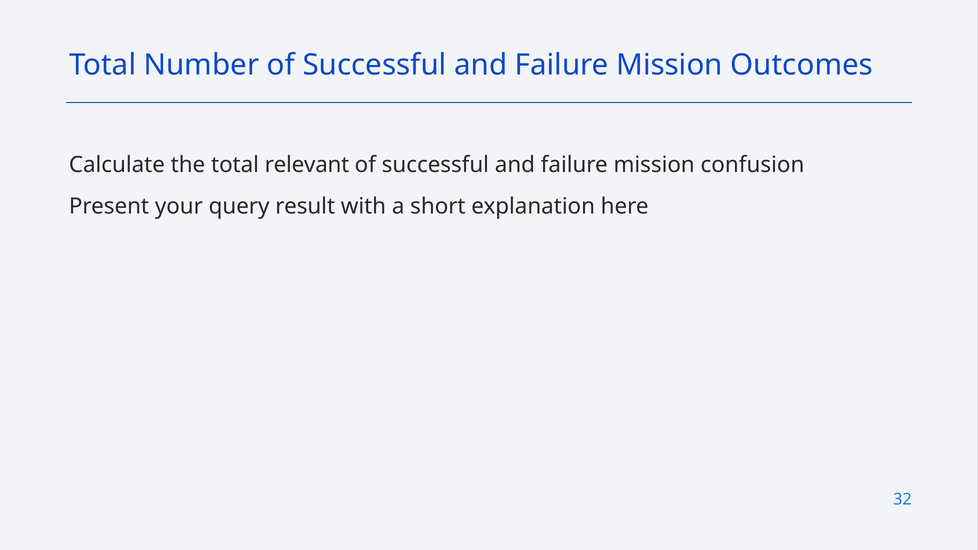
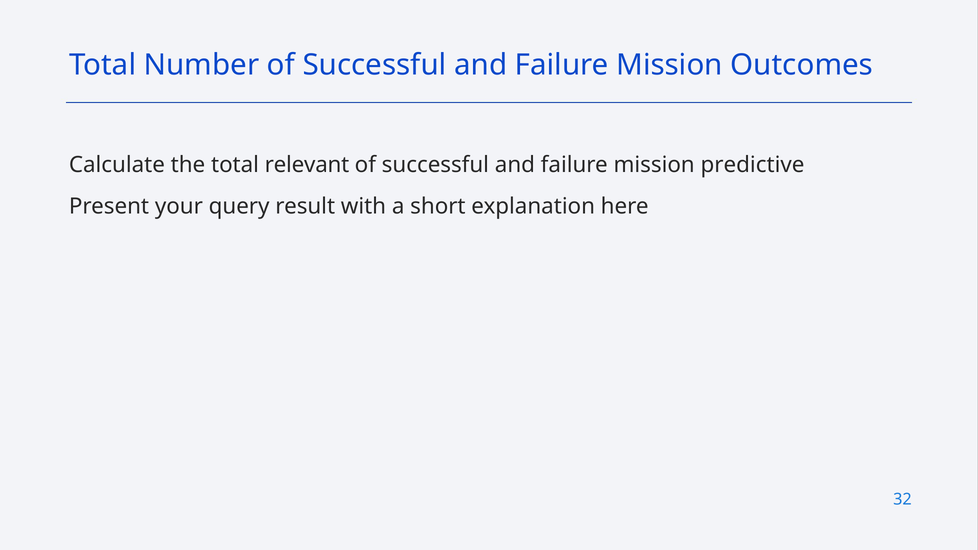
confusion: confusion -> predictive
